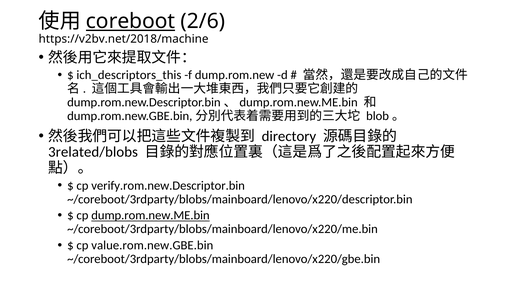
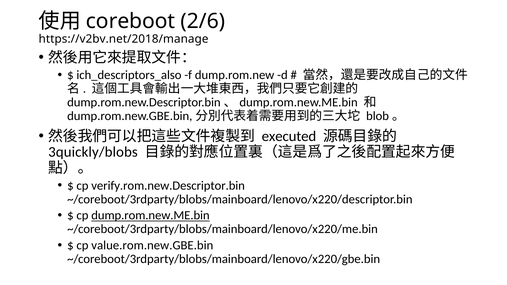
coreboot underline: present -> none
https://v2bv.net/2018/machine: https://v2bv.net/2018/machine -> https://v2bv.net/2018/manage
ich_descriptors_this: ich_descriptors_this -> ich_descriptors_also
directory: directory -> executed
3related/blobs: 3related/blobs -> 3quickly/blobs
